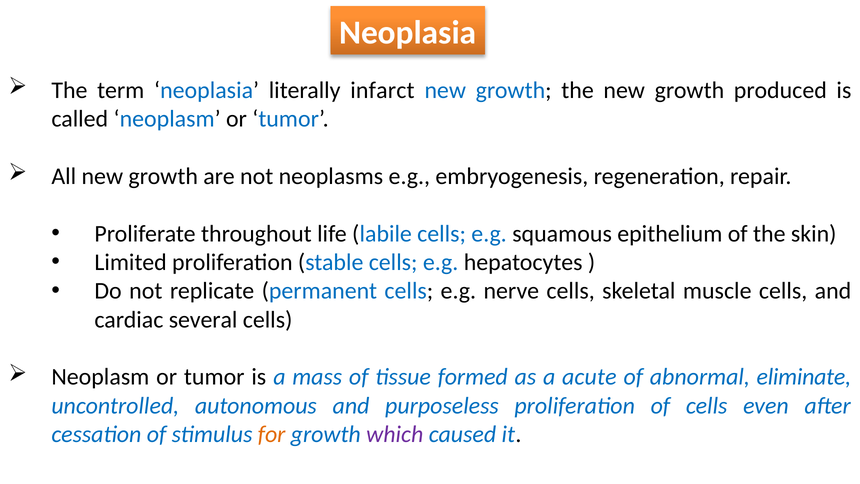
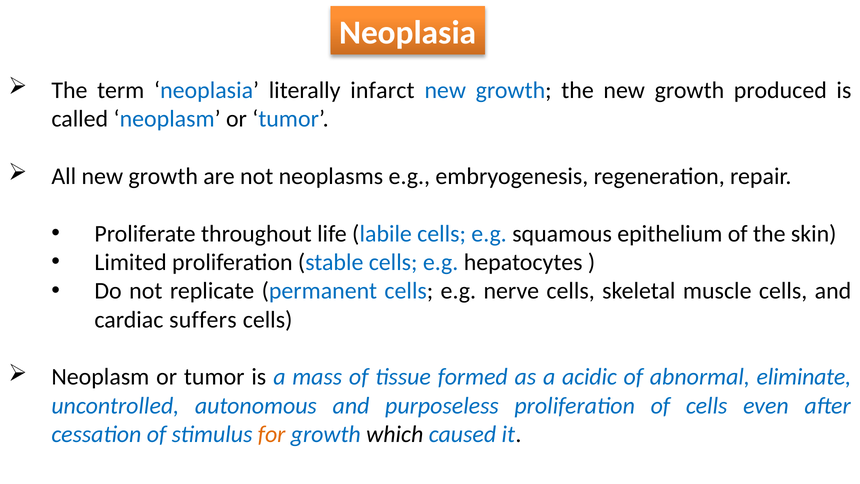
several: several -> suffers
acute: acute -> acidic
which colour: purple -> black
